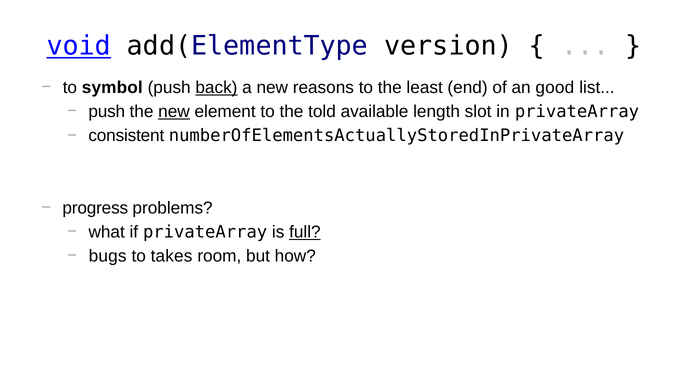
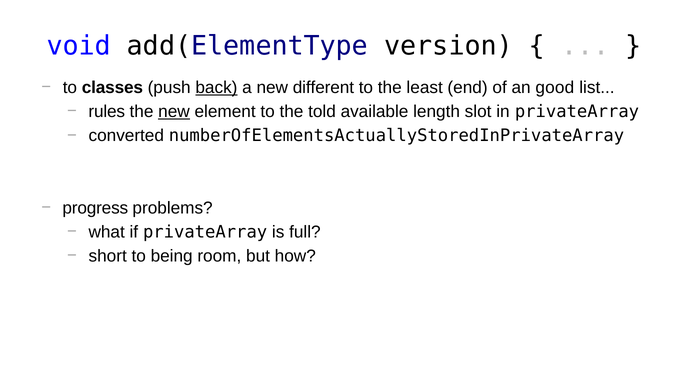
void underline: present -> none
symbol: symbol -> classes
reasons: reasons -> different
push at (107, 112): push -> rules
consistent: consistent -> converted
full underline: present -> none
bugs: bugs -> short
takes: takes -> being
